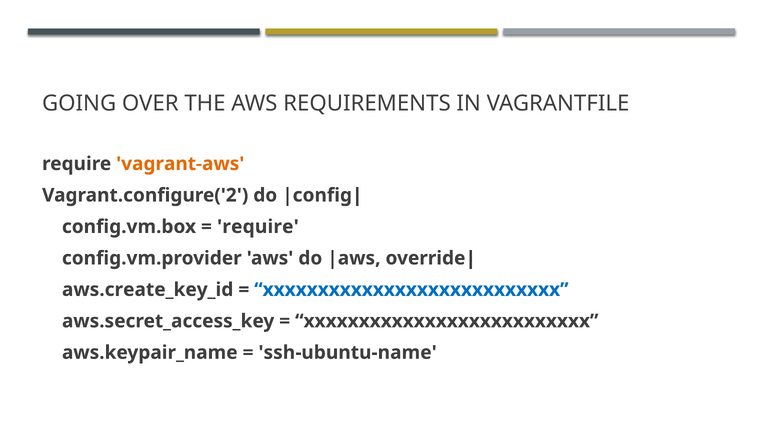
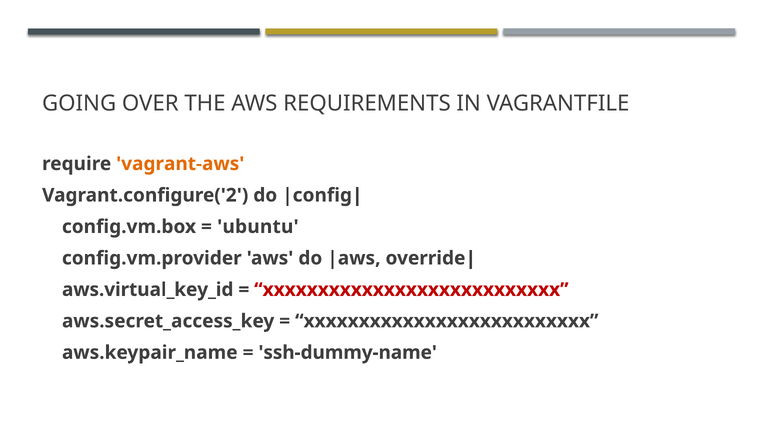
require at (258, 227): require -> ubuntu
aws.create_key_id: aws.create_key_id -> aws.virtual_key_id
xxxxxxxxxxxxxxxxxxxxxxxxxxx colour: blue -> red
ssh-ubuntu-name: ssh-ubuntu-name -> ssh-dummy-name
